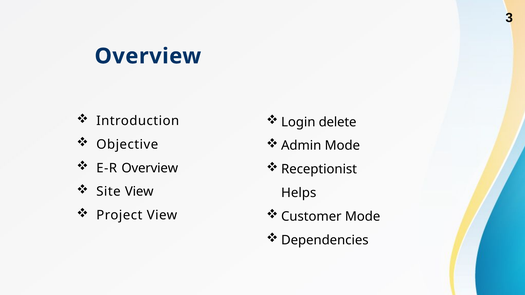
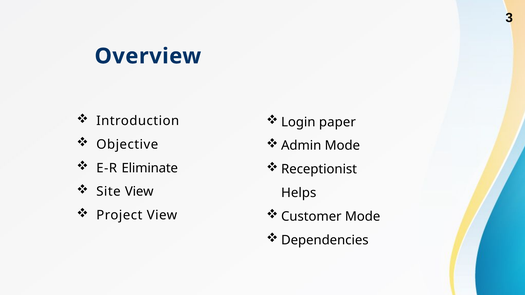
delete: delete -> paper
E-R Overview: Overview -> Eliminate
